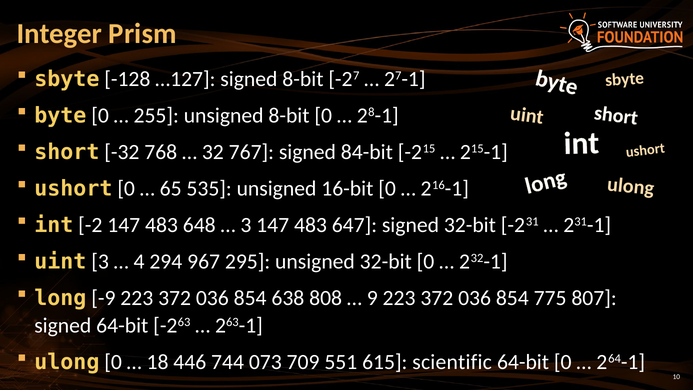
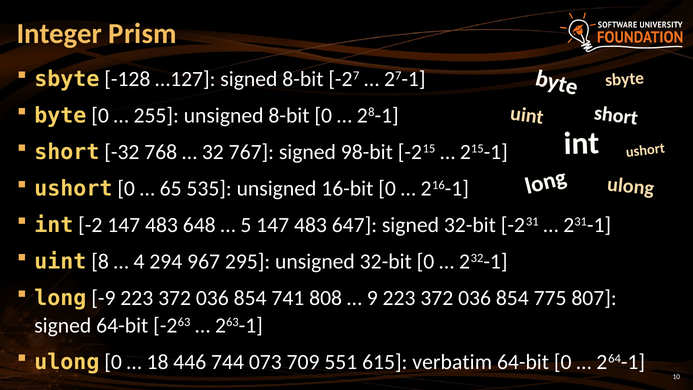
84-bit: 84-bit -> 98-bit
3 at (246, 225): 3 -> 5
uint 3: 3 -> 8
638: 638 -> 741
scientific: scientific -> verbatim
